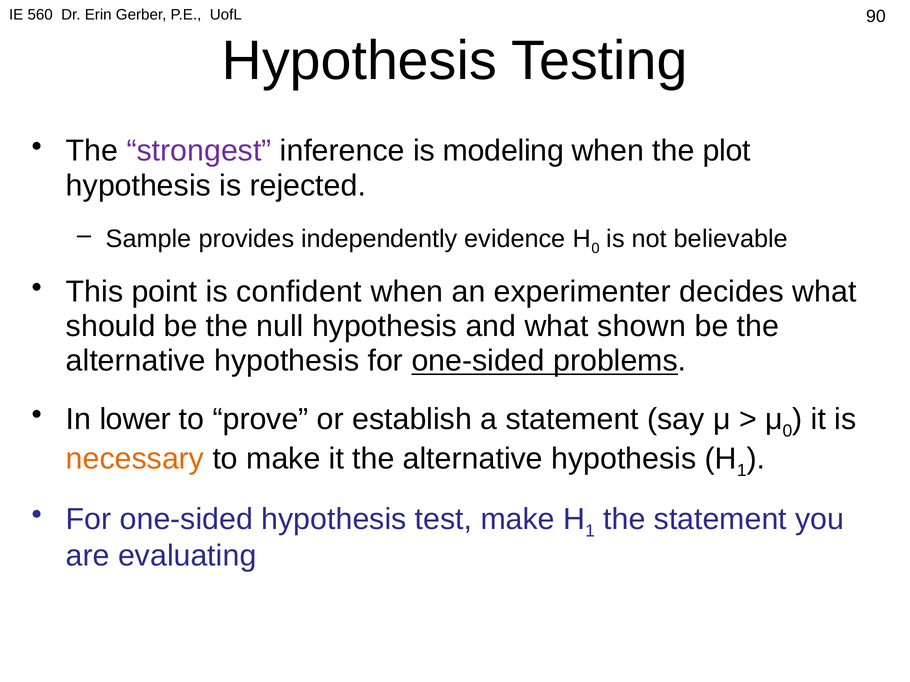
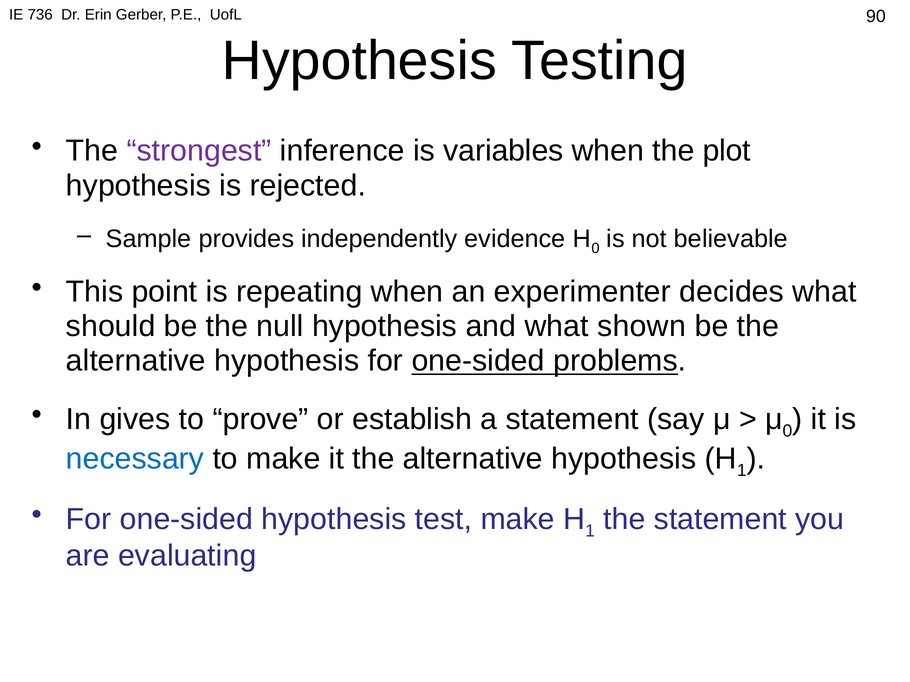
560: 560 -> 736
modeling: modeling -> variables
confident: confident -> repeating
lower: lower -> gives
necessary colour: orange -> blue
